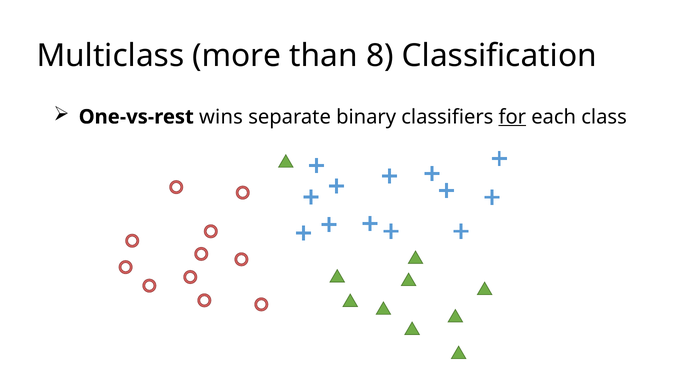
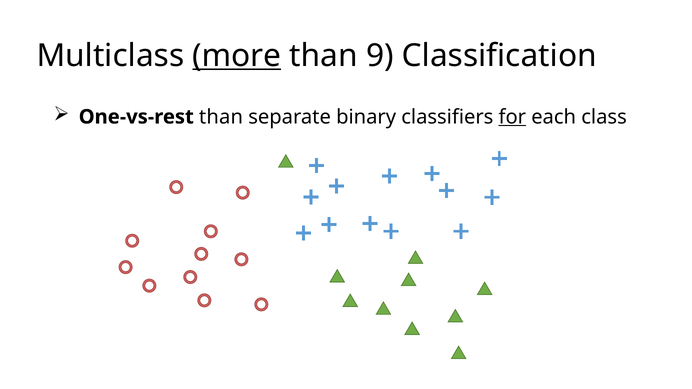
more underline: none -> present
8: 8 -> 9
One-vs-rest wins: wins -> than
